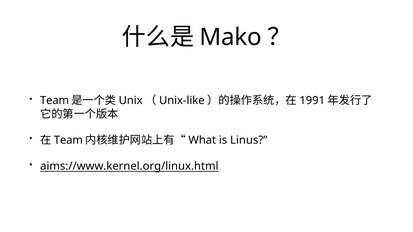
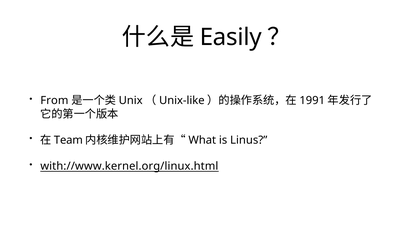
Mako: Mako -> Easily
Team at (55, 101): Team -> From
aims://www.kernel.org/linux.html: aims://www.kernel.org/linux.html -> with://www.kernel.org/linux.html
